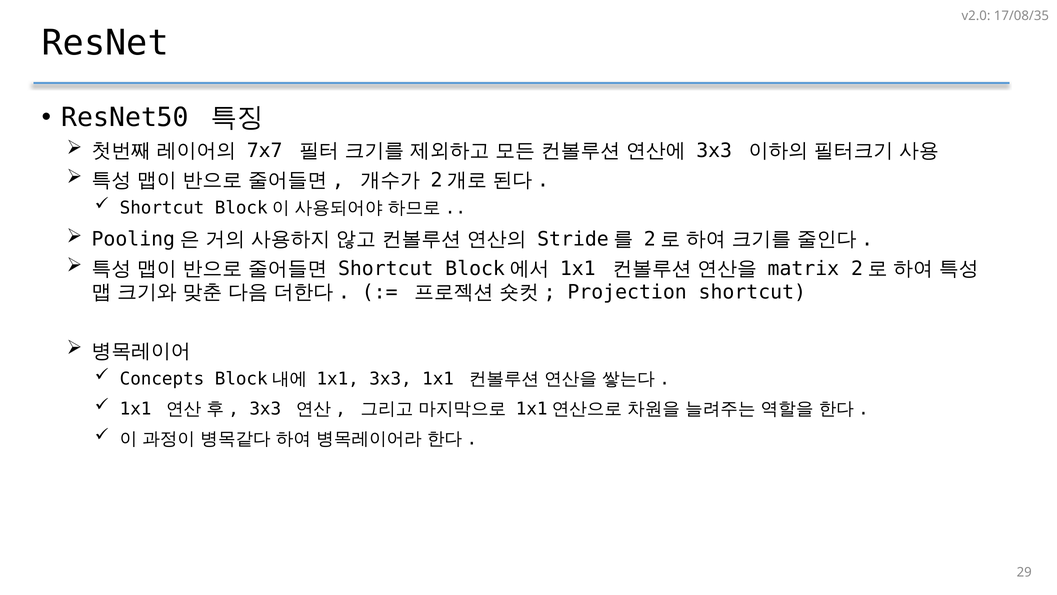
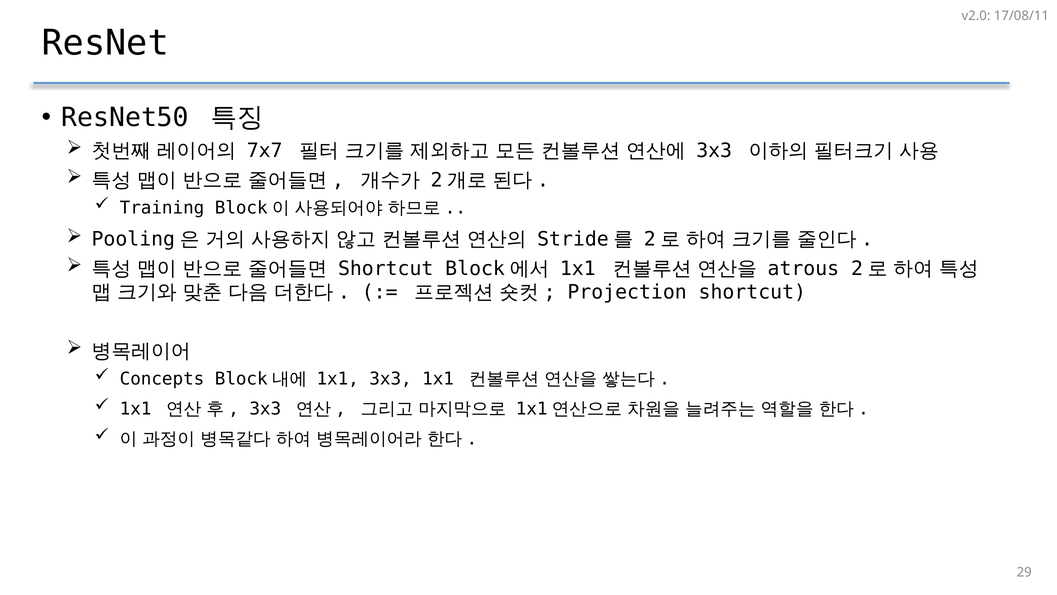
17/08/35: 17/08/35 -> 17/08/11
Shortcut at (162, 208): Shortcut -> Training
matrix: matrix -> atrous
